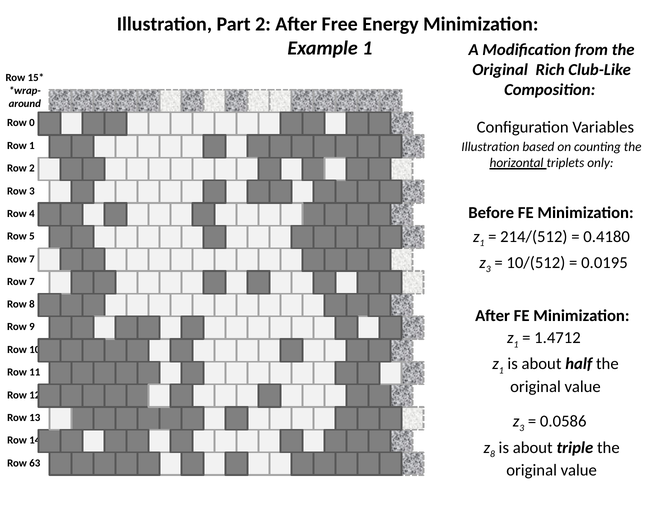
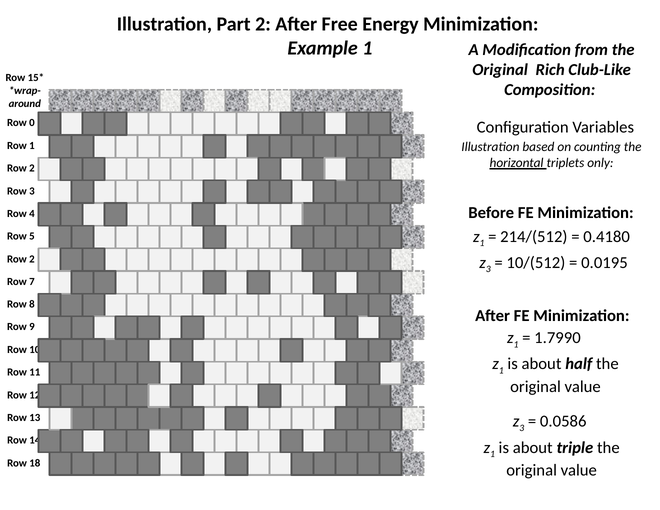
7 at (32, 259): 7 -> 2
1.4712: 1.4712 -> 1.7990
8 at (492, 454): 8 -> 1
63: 63 -> 18
